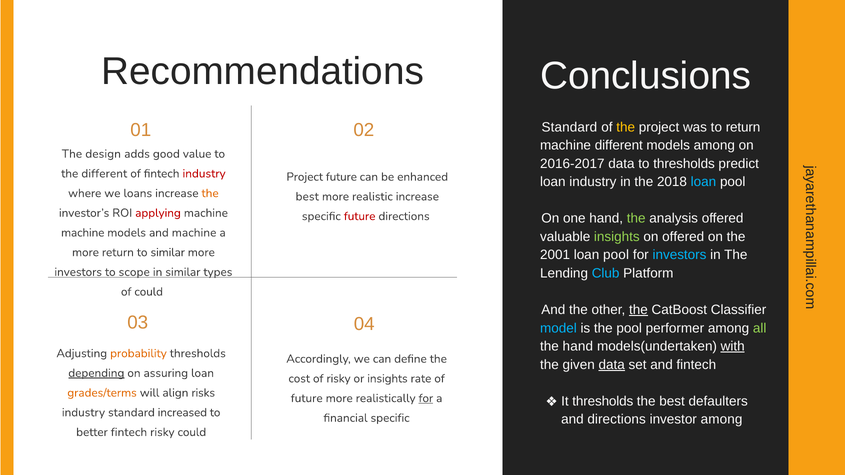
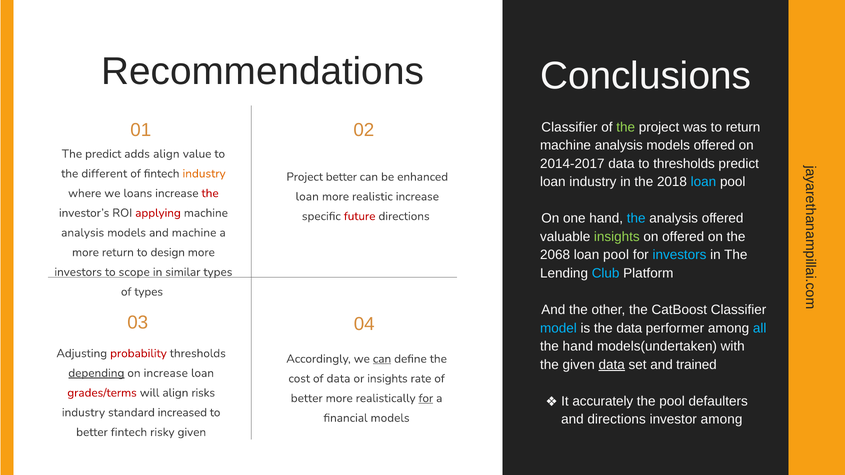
Standard at (569, 127): Standard -> Classifier
the at (626, 127) colour: yellow -> light green
different at (619, 145): different -> analysis
models among: among -> offered
The design: design -> predict
adds good: good -> align
2016-2017: 2016-2017 -> 2014-2017
industry at (204, 174) colour: red -> orange
Project future: future -> better
the at (210, 193) colour: orange -> red
best at (307, 197): best -> loan
the at (636, 219) colour: light green -> light blue
machine at (83, 233): machine -> analysis
to similar: similar -> design
2001: 2001 -> 2068
of could: could -> types
the at (638, 310) underline: present -> none
the pool: pool -> data
all colour: light green -> light blue
with underline: present -> none
probability colour: orange -> red
can at (382, 359) underline: none -> present
and fintech: fintech -> trained
on assuring: assuring -> increase
of risky: risky -> data
grades/terms colour: orange -> red
future at (307, 398): future -> better
It thresholds: thresholds -> accurately
the best: best -> pool
financial specific: specific -> models
risky could: could -> given
